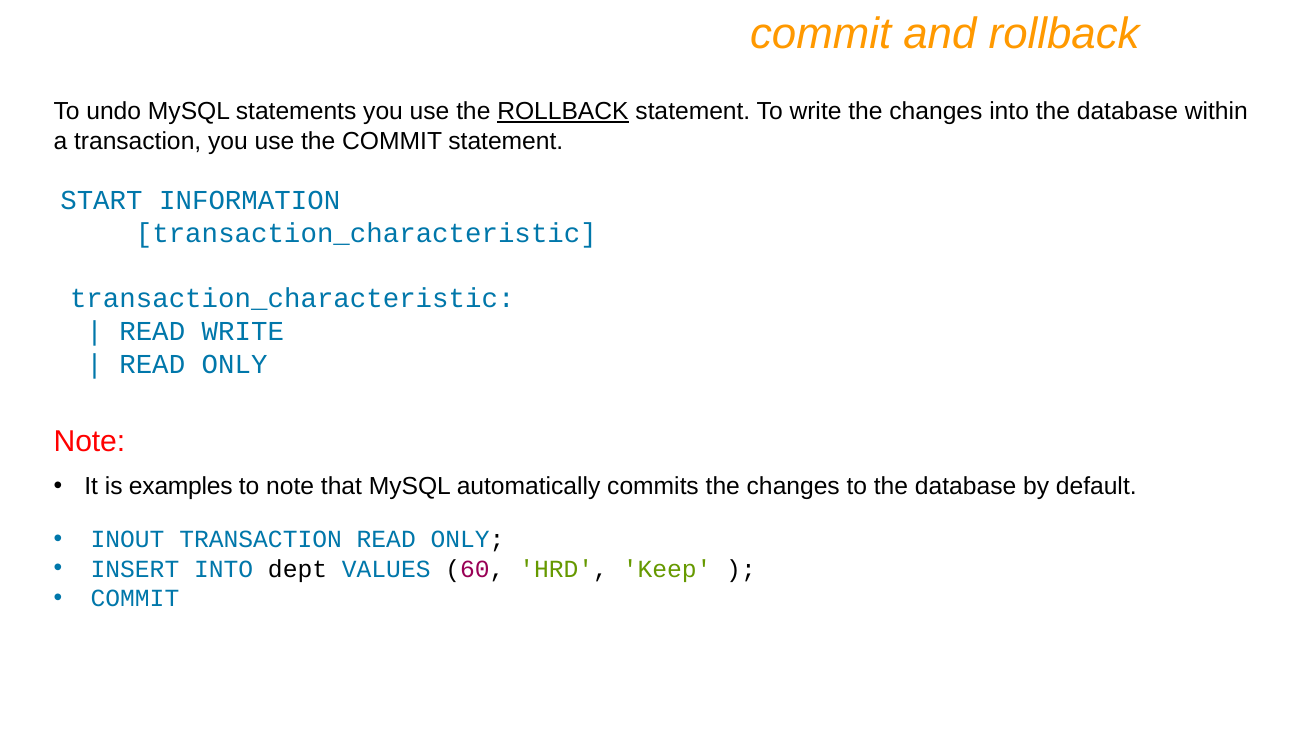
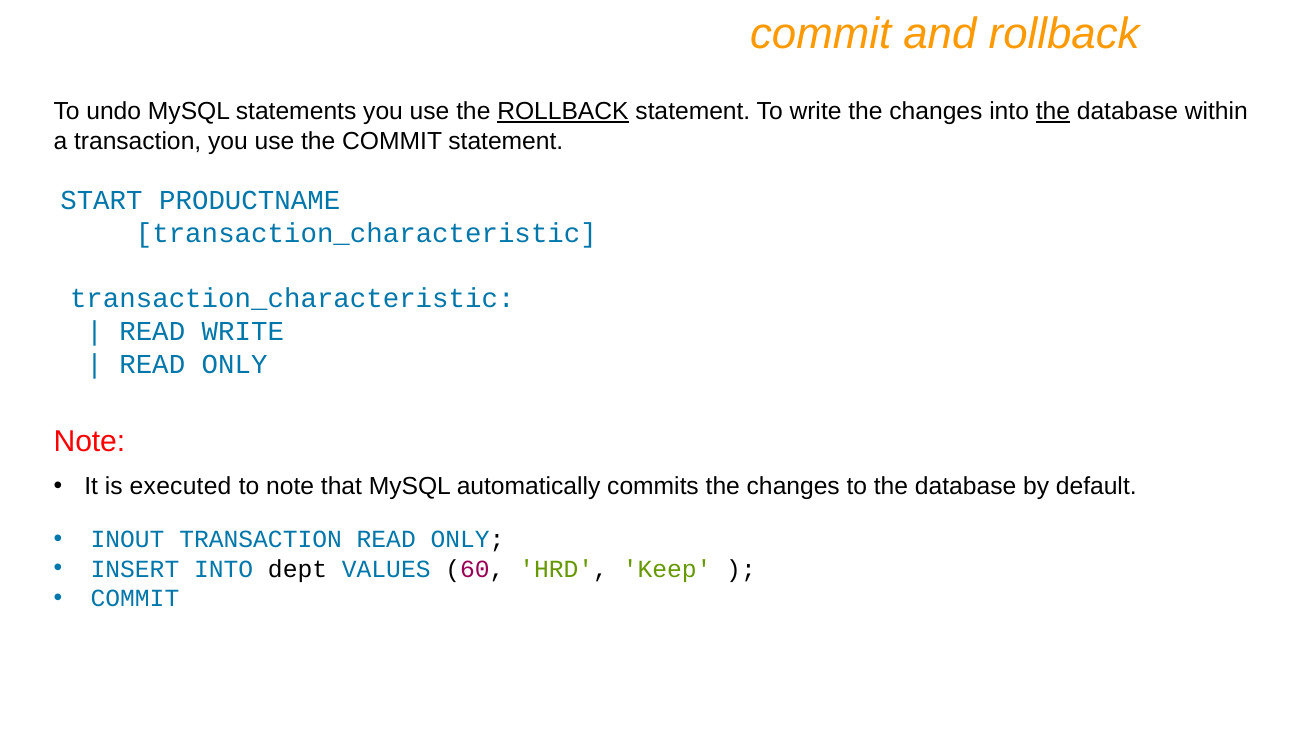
the at (1053, 112) underline: none -> present
INFORMATION: INFORMATION -> PRODUCTNAME
examples: examples -> executed
